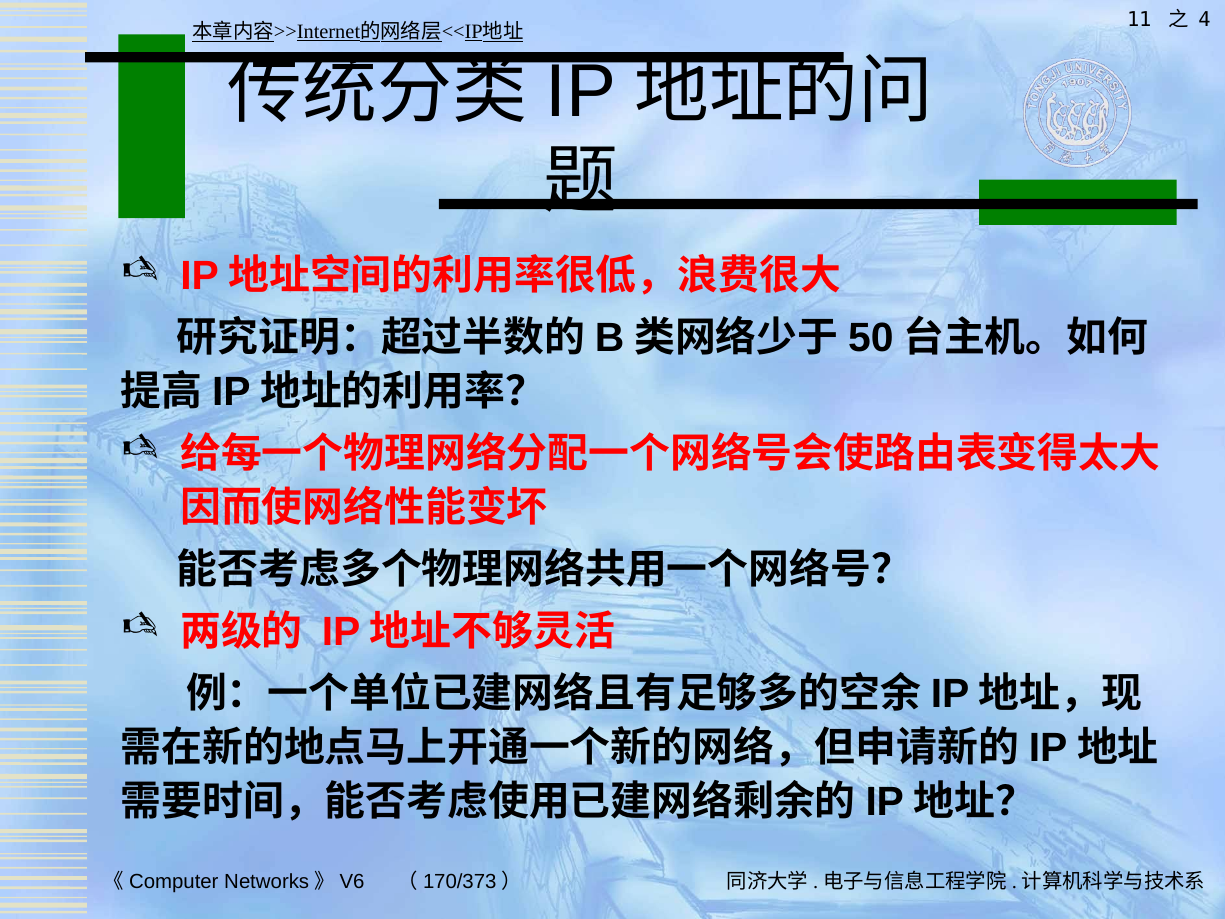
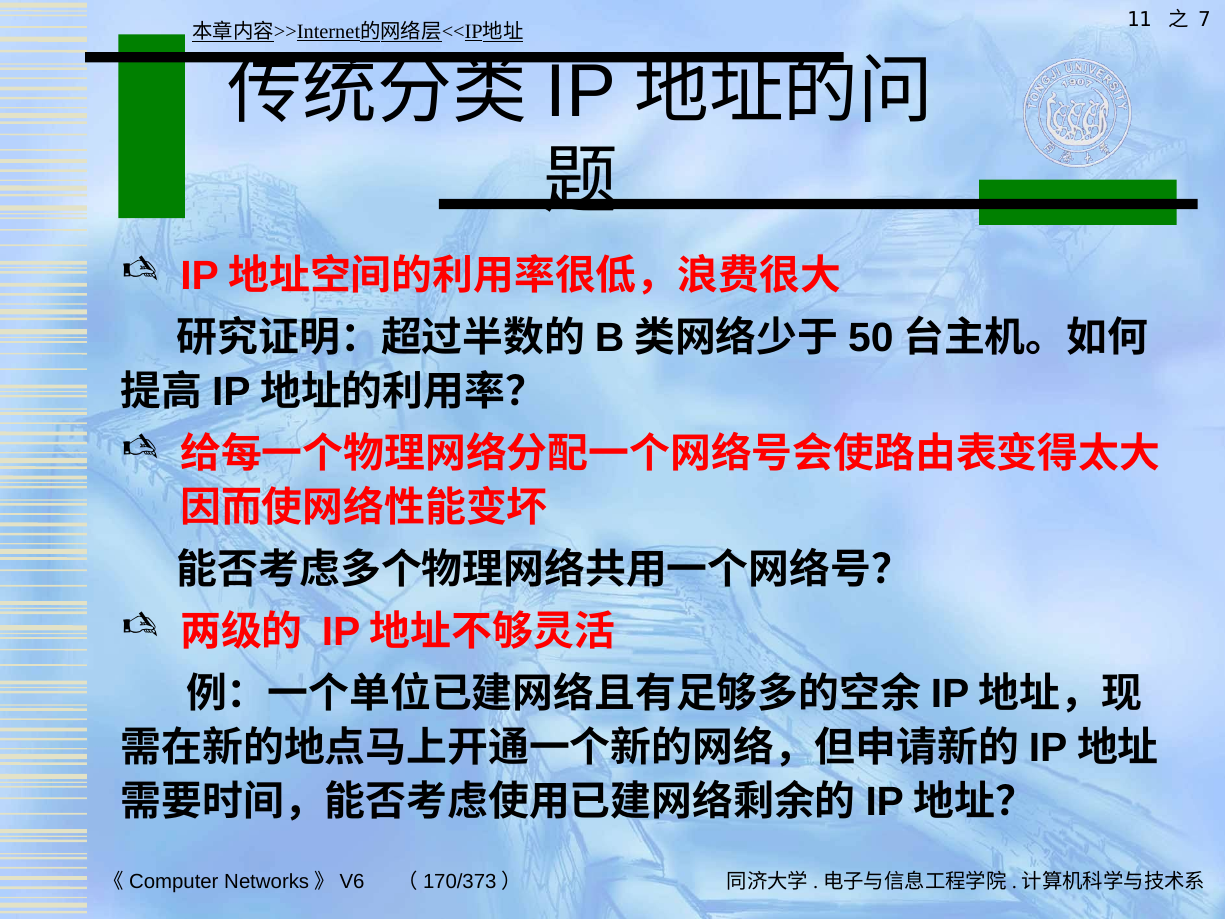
4: 4 -> 7
